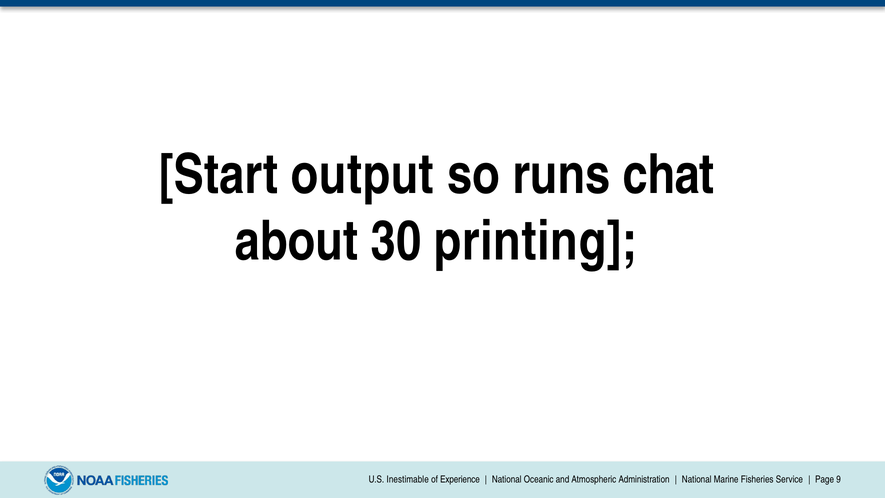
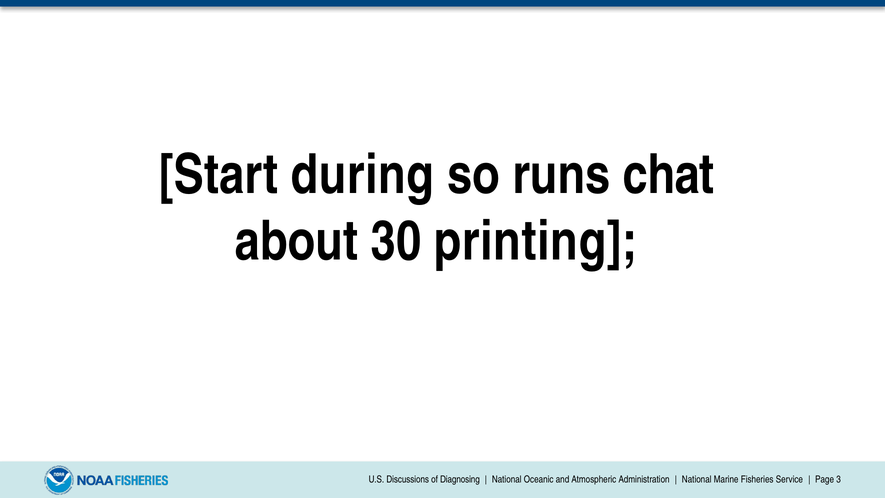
output: output -> during
Inestimable: Inestimable -> Discussions
Experience: Experience -> Diagnosing
9: 9 -> 3
